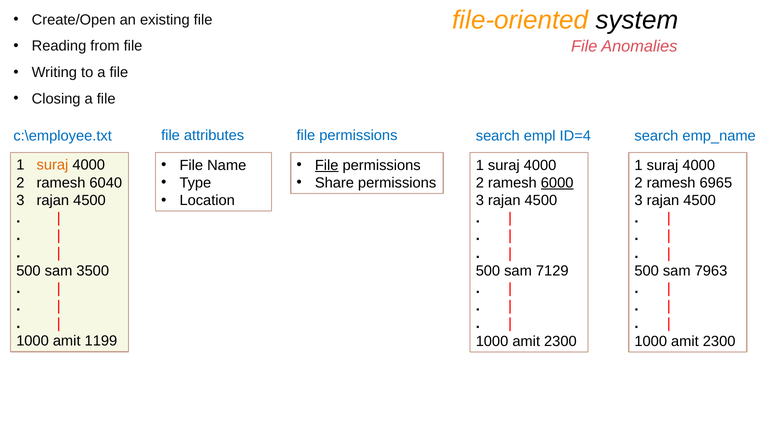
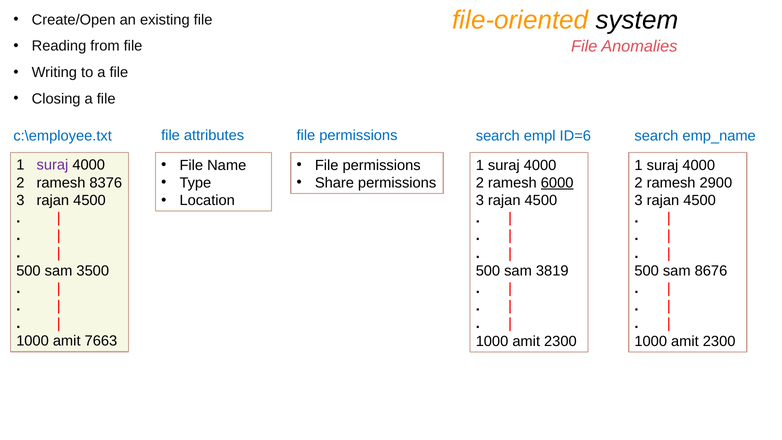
ID=4: ID=4 -> ID=6
File at (327, 165) underline: present -> none
suraj at (52, 165) colour: orange -> purple
6040: 6040 -> 8376
6965: 6965 -> 2900
7129: 7129 -> 3819
7963: 7963 -> 8676
1199: 1199 -> 7663
